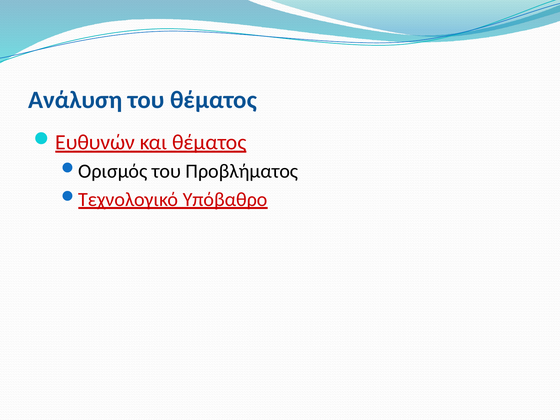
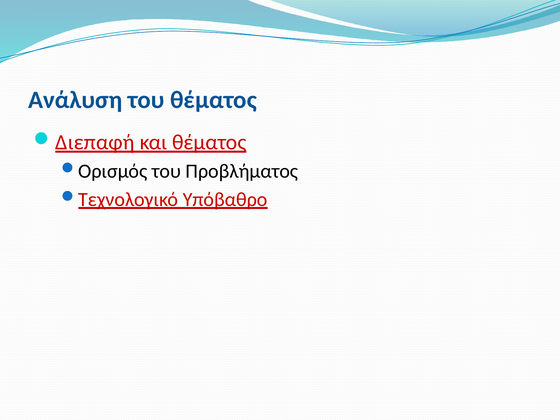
Ευθυνών: Ευθυνών -> Διεπαφή
